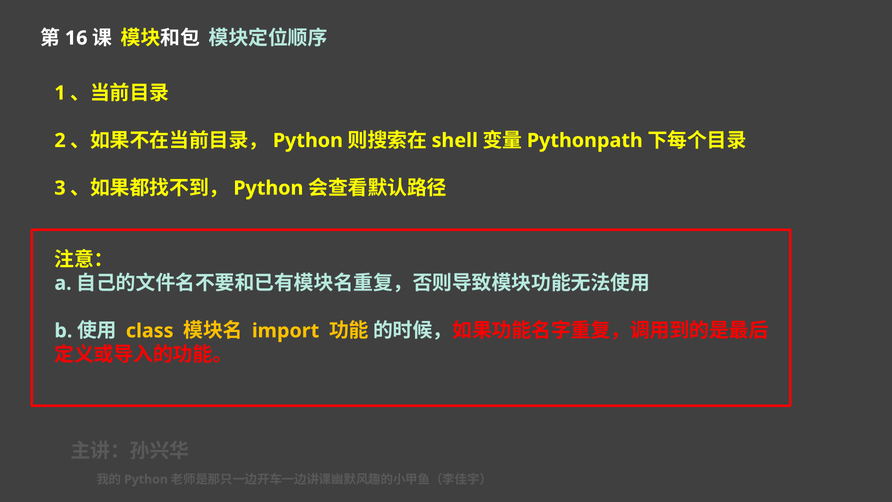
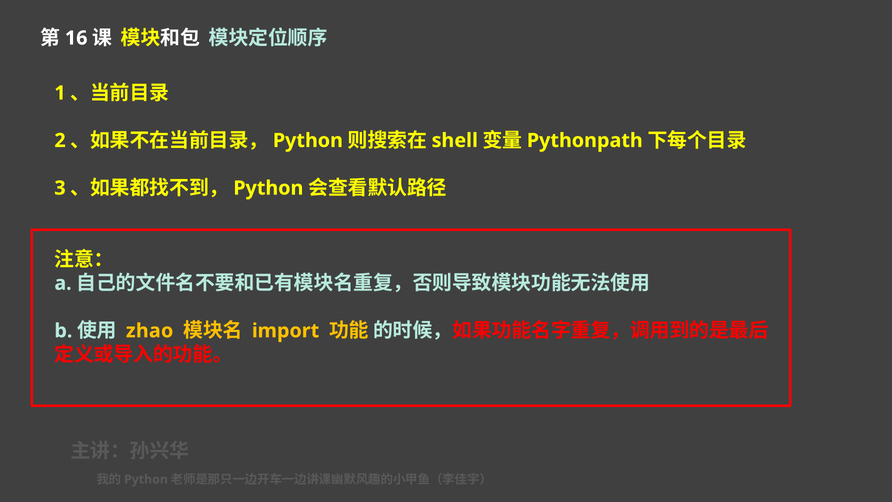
class: class -> zhao
